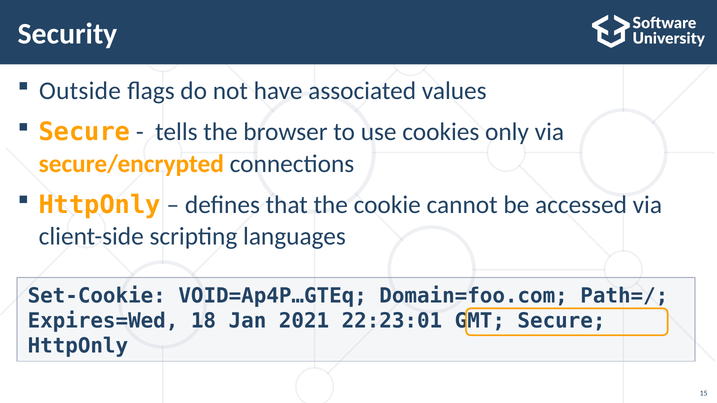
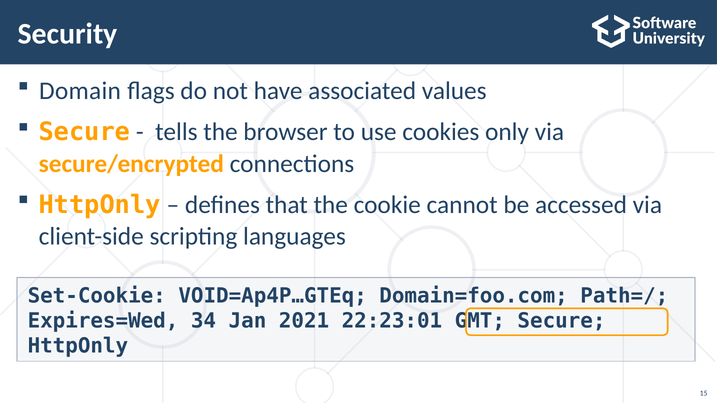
Outside: Outside -> Domain
18: 18 -> 34
